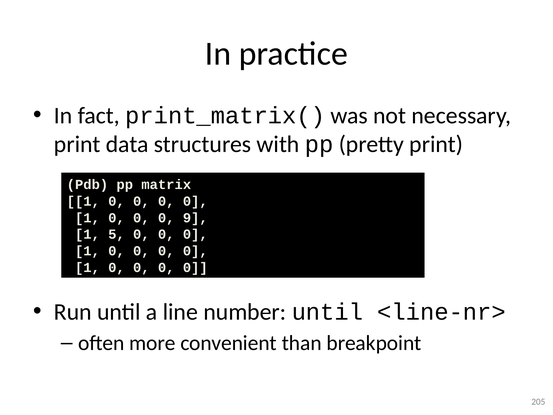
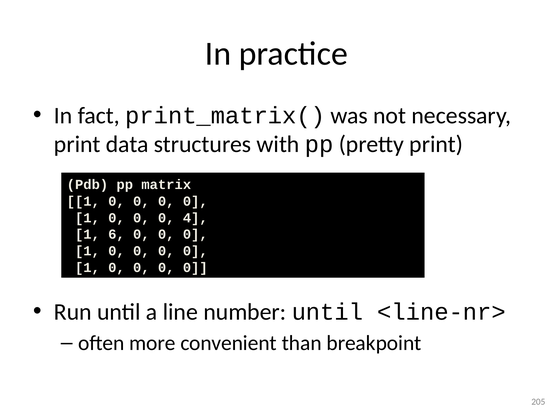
9: 9 -> 4
5: 5 -> 6
